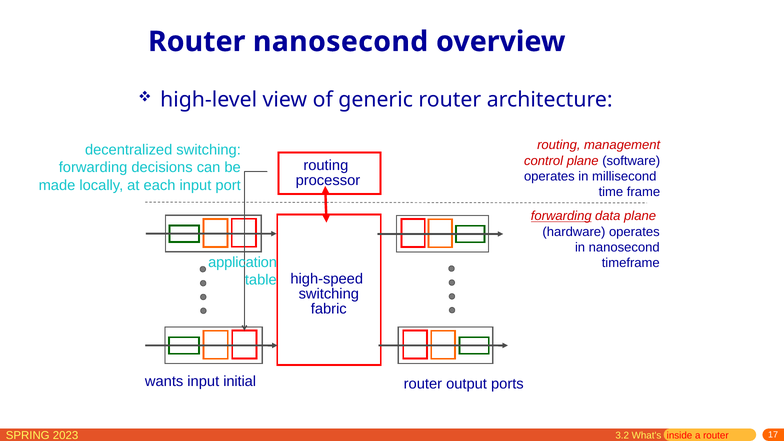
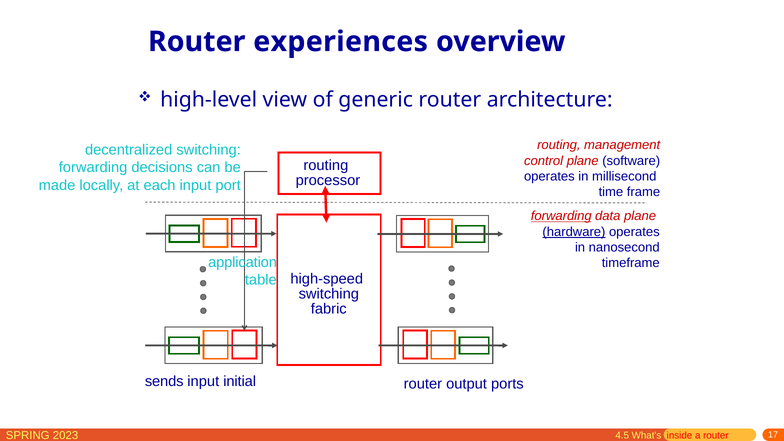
Router nanosecond: nanosecond -> experiences
hardware underline: none -> present
wants: wants -> sends
3.2: 3.2 -> 4.5
